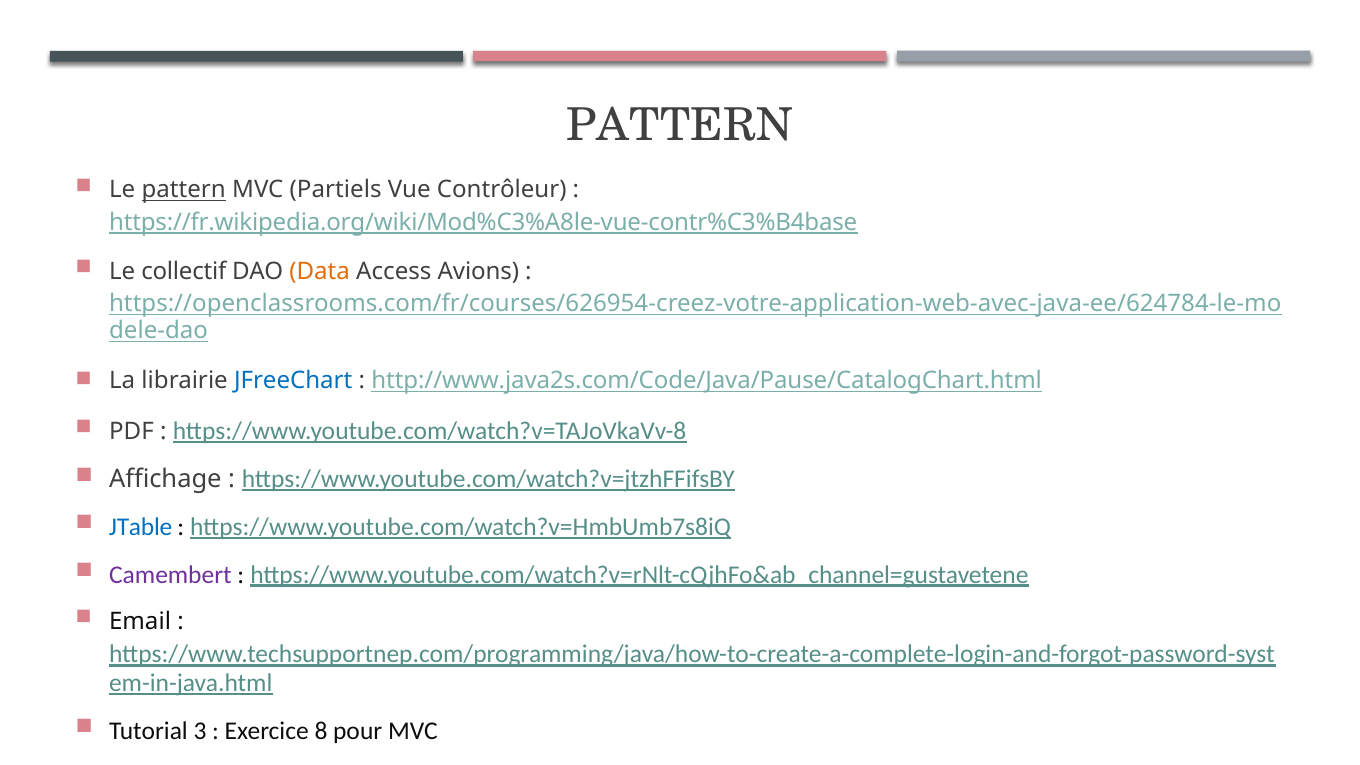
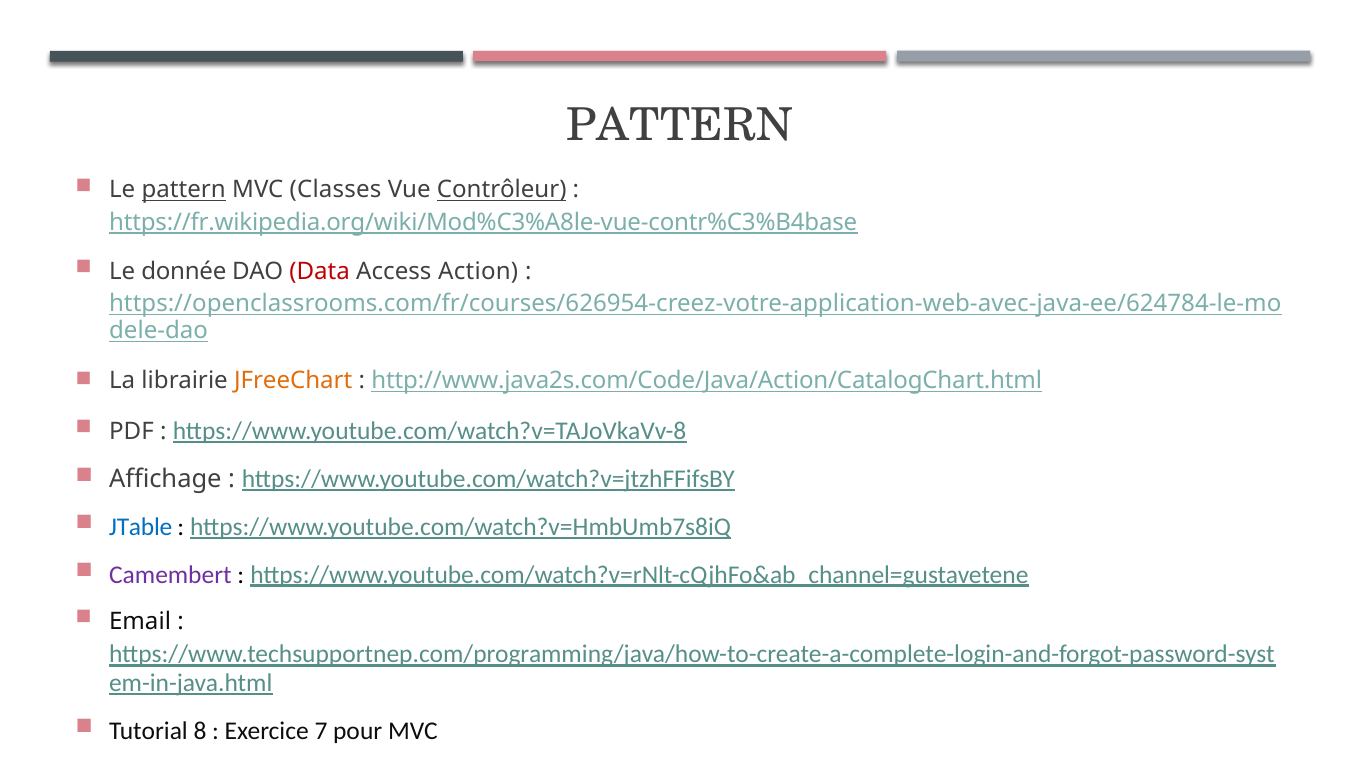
Partiels: Partiels -> Classes
Contrôleur underline: none -> present
collectif: collectif -> donnée
Data colour: orange -> red
Avions: Avions -> Action
JFreeChart colour: blue -> orange
http://www.java2s.com/Code/Java/Pause/CatalogChart.html: http://www.java2s.com/Code/Java/Pause/CatalogChart.html -> http://www.java2s.com/Code/Java/Action/CatalogChart.html
3: 3 -> 8
8: 8 -> 7
